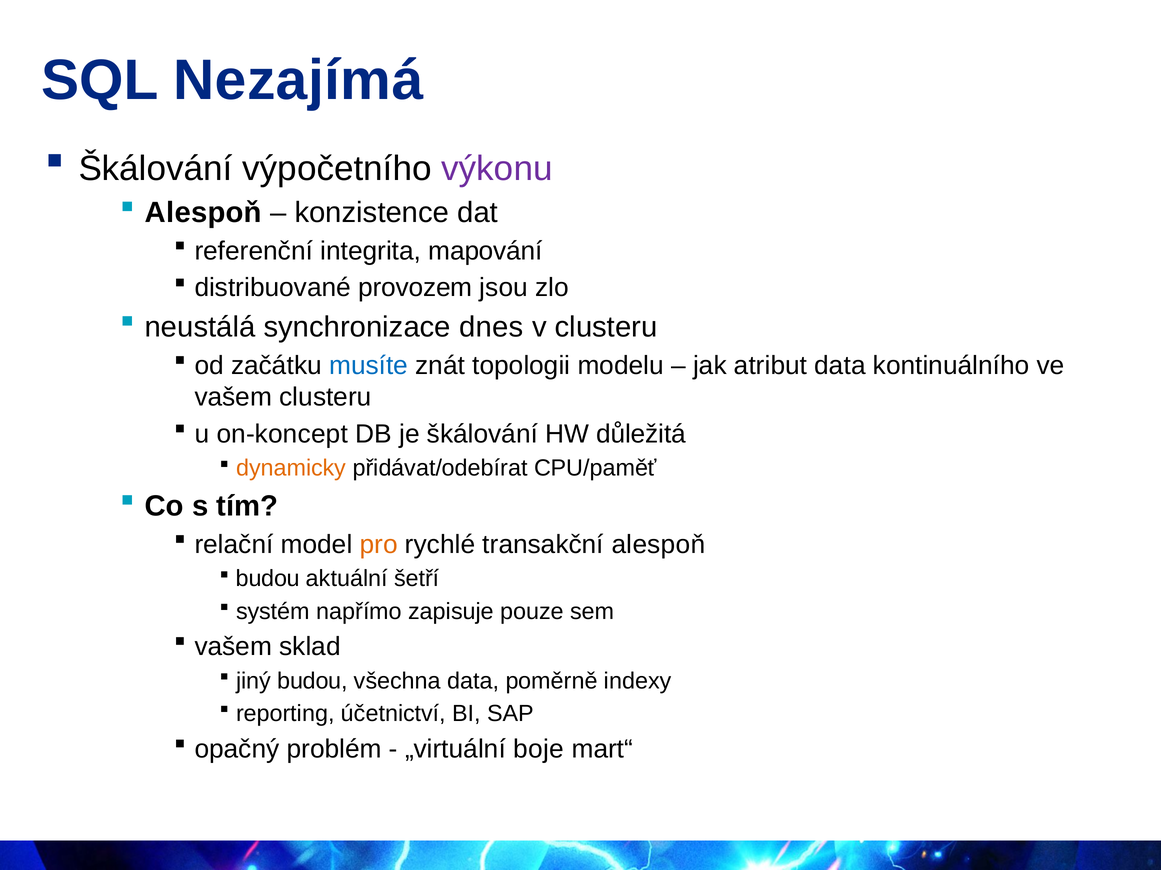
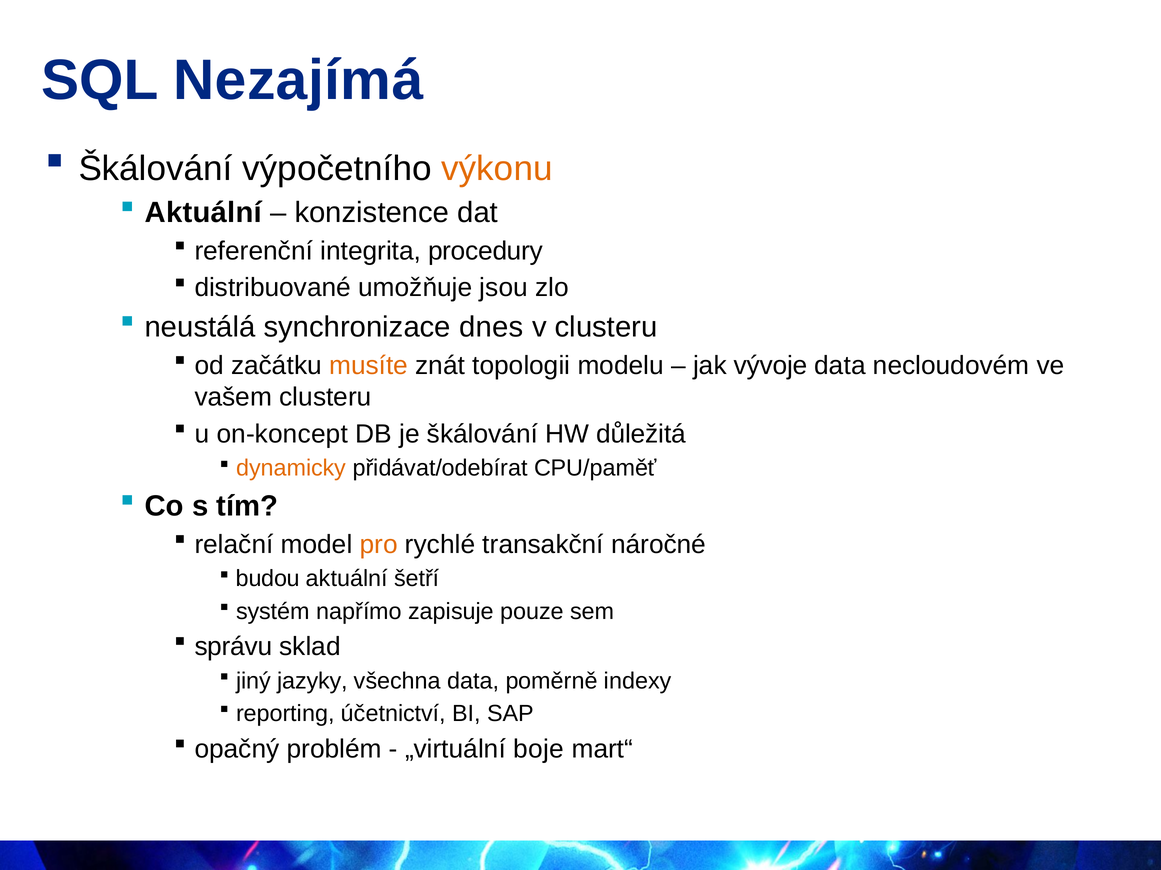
výkonu colour: purple -> orange
Alespoň at (203, 213): Alespoň -> Aktuální
mapování: mapování -> procedury
provozem: provozem -> umožňuje
musíte colour: blue -> orange
atribut: atribut -> vývoje
kontinuálního: kontinuálního -> necloudovém
transakční alespoň: alespoň -> náročné
vašem at (233, 647): vašem -> správu
jiný budou: budou -> jazyky
